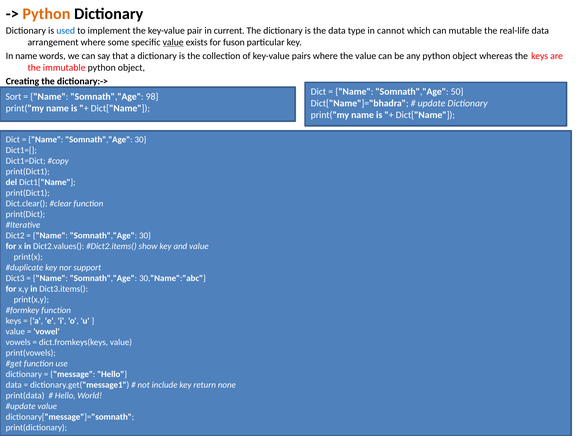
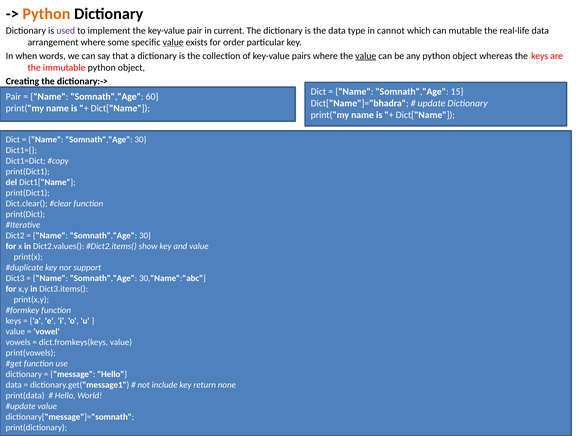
used colour: blue -> purple
fuson: fuson -> order
In name: name -> when
value at (366, 56) underline: none -> present
50: 50 -> 15
Sort at (13, 96): Sort -> Pair
98: 98 -> 60
